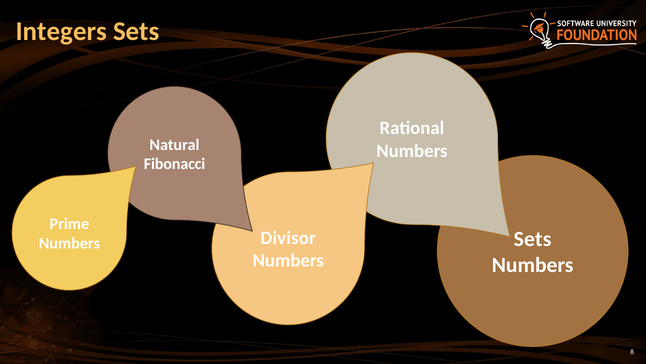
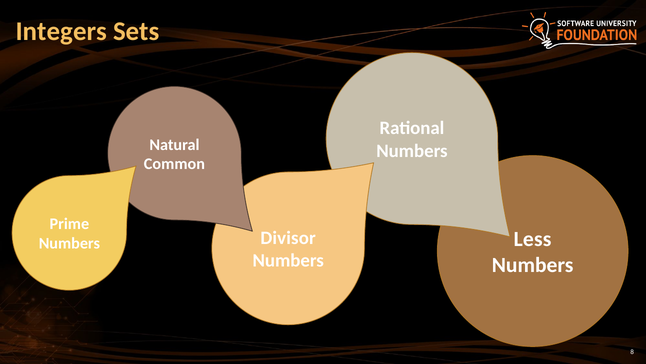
Fibonacci: Fibonacci -> Common
Sets at (533, 239): Sets -> Less
